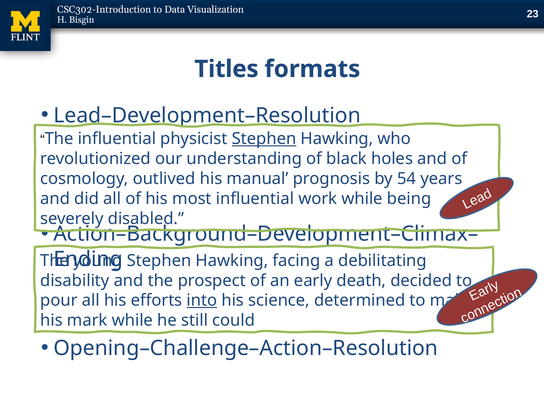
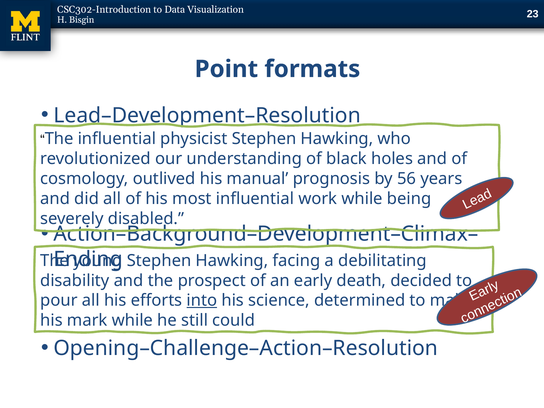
Titles: Titles -> Point
Stephen at (264, 139) underline: present -> none
54: 54 -> 56
